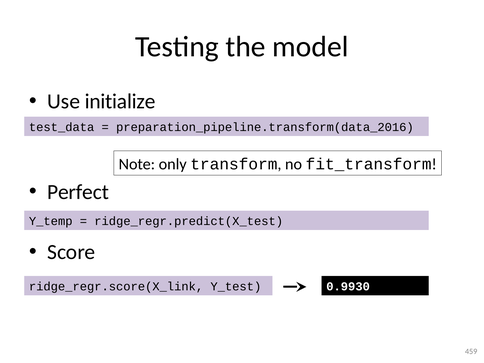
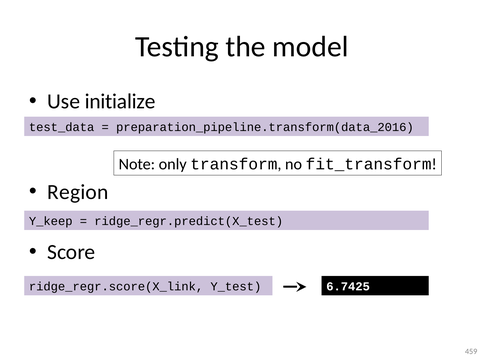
Perfect: Perfect -> Region
Y_temp: Y_temp -> Y_keep
0.9930: 0.9930 -> 6.7425
